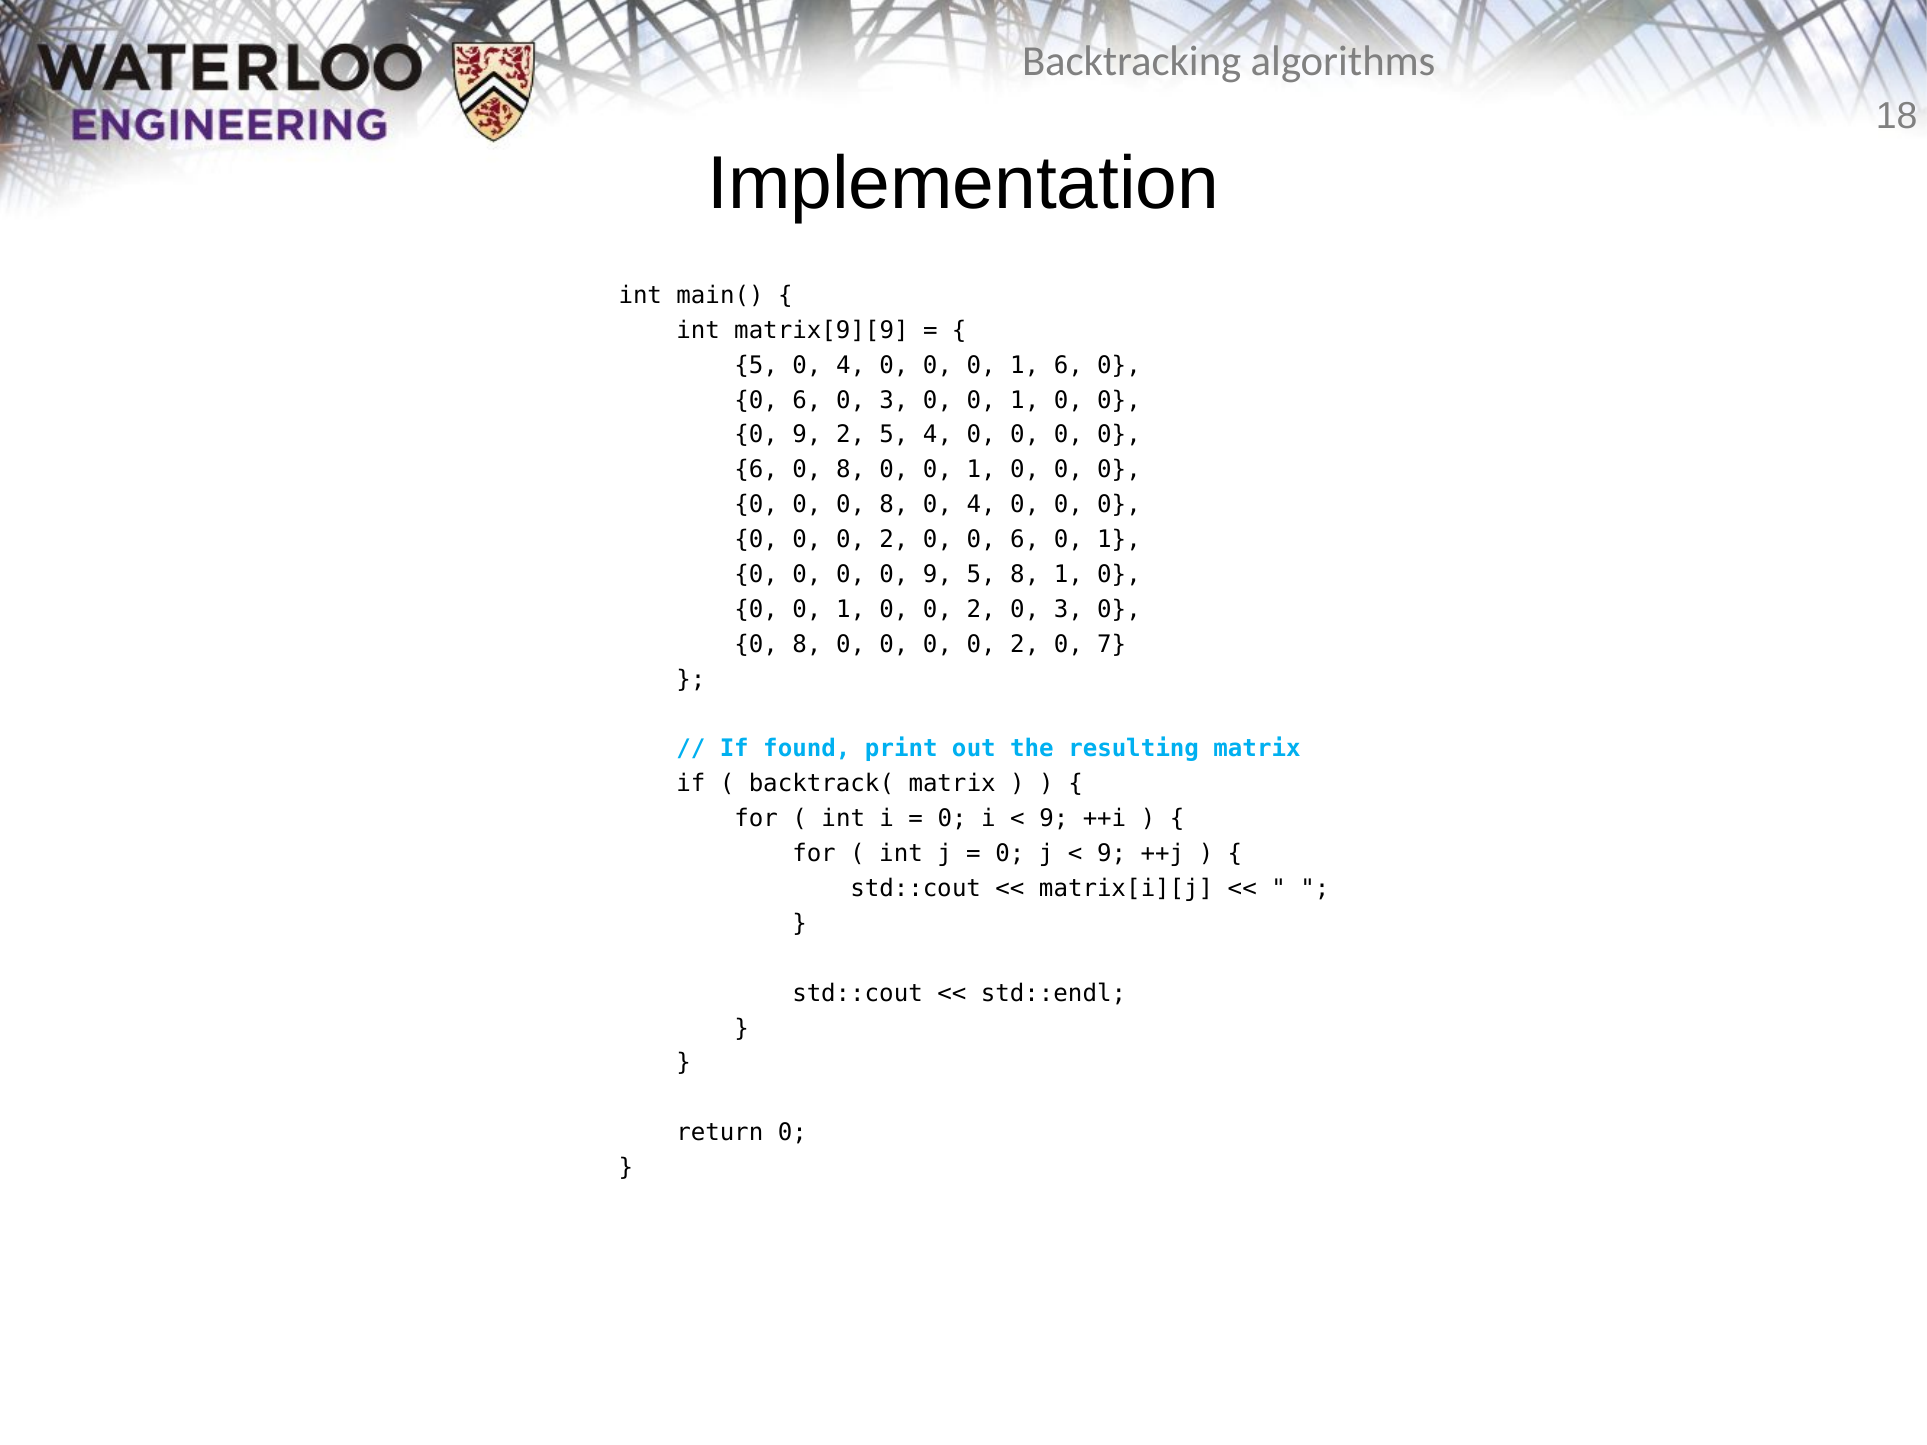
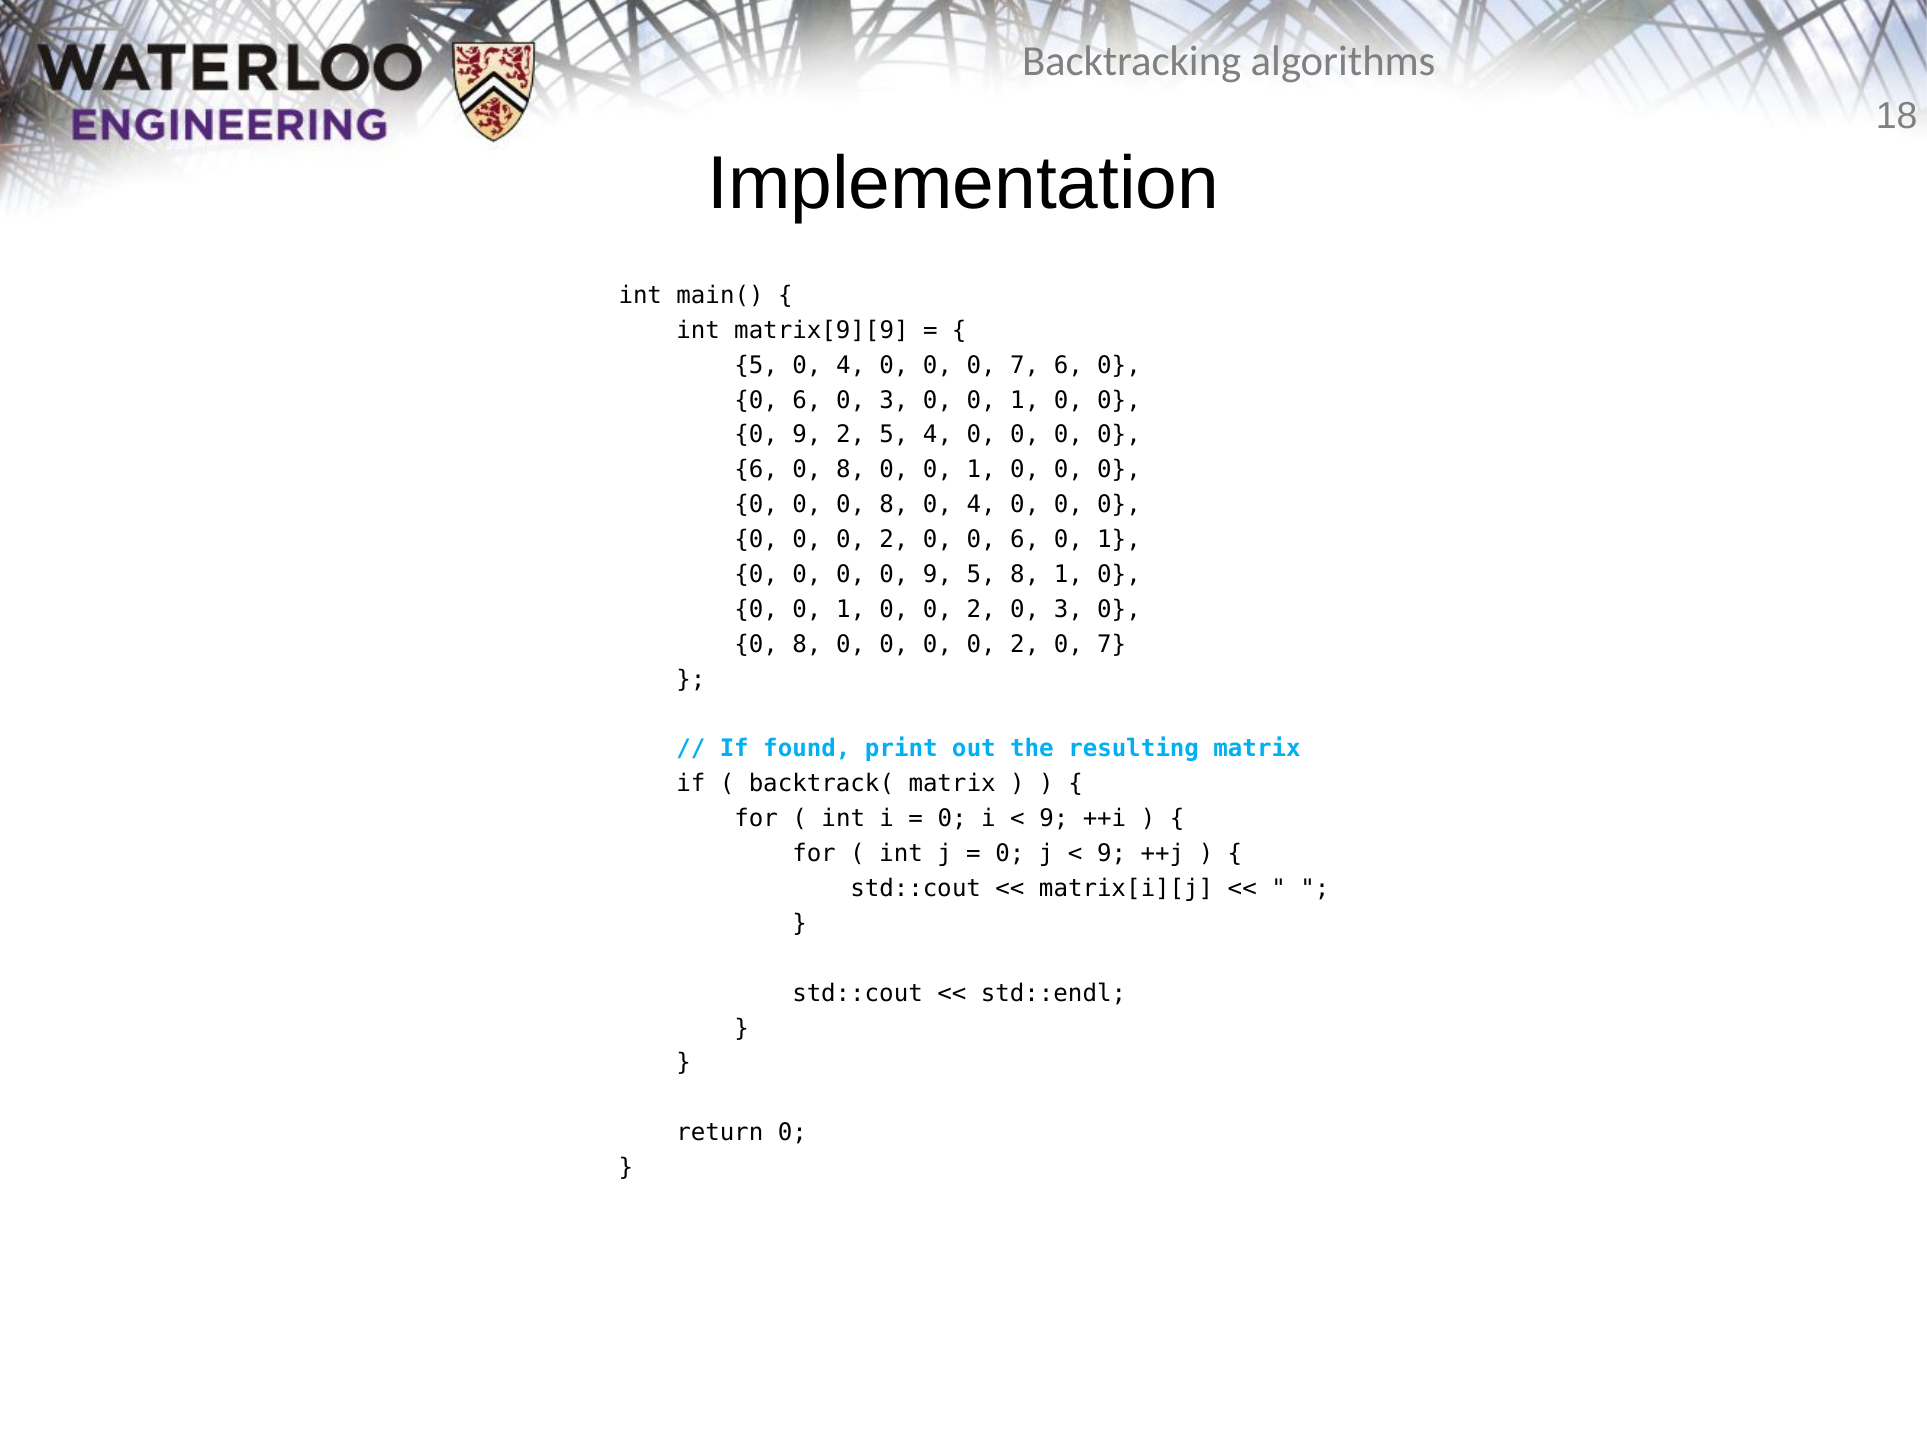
1 at (1025, 365): 1 -> 7
